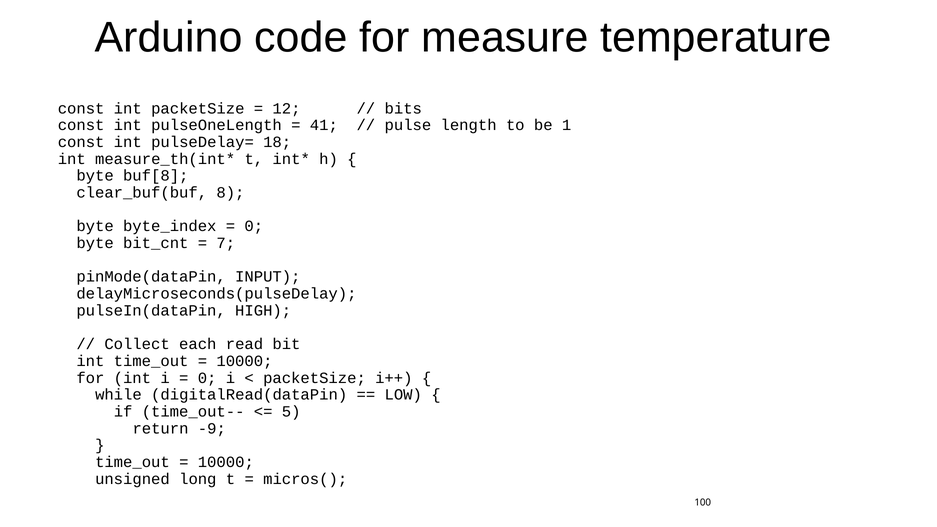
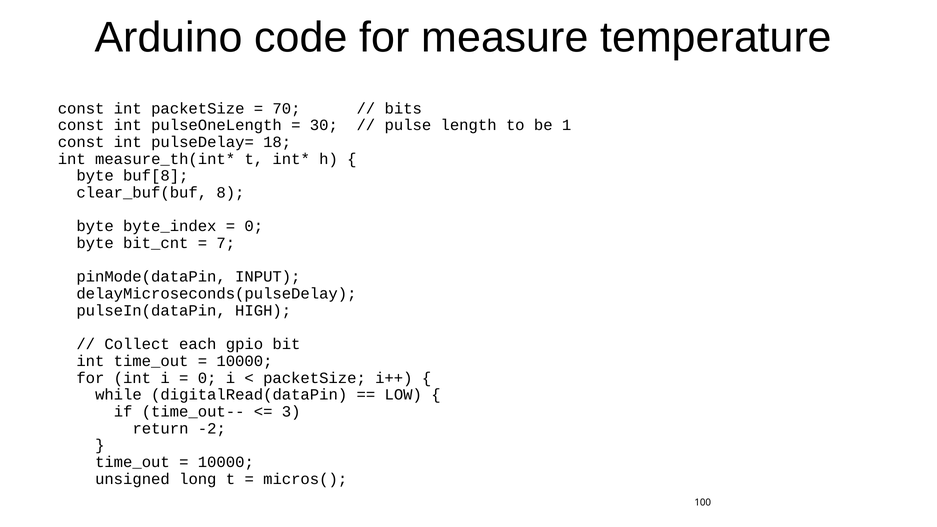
12: 12 -> 70
41: 41 -> 30
read: read -> gpio
5: 5 -> 3
-9: -9 -> -2
